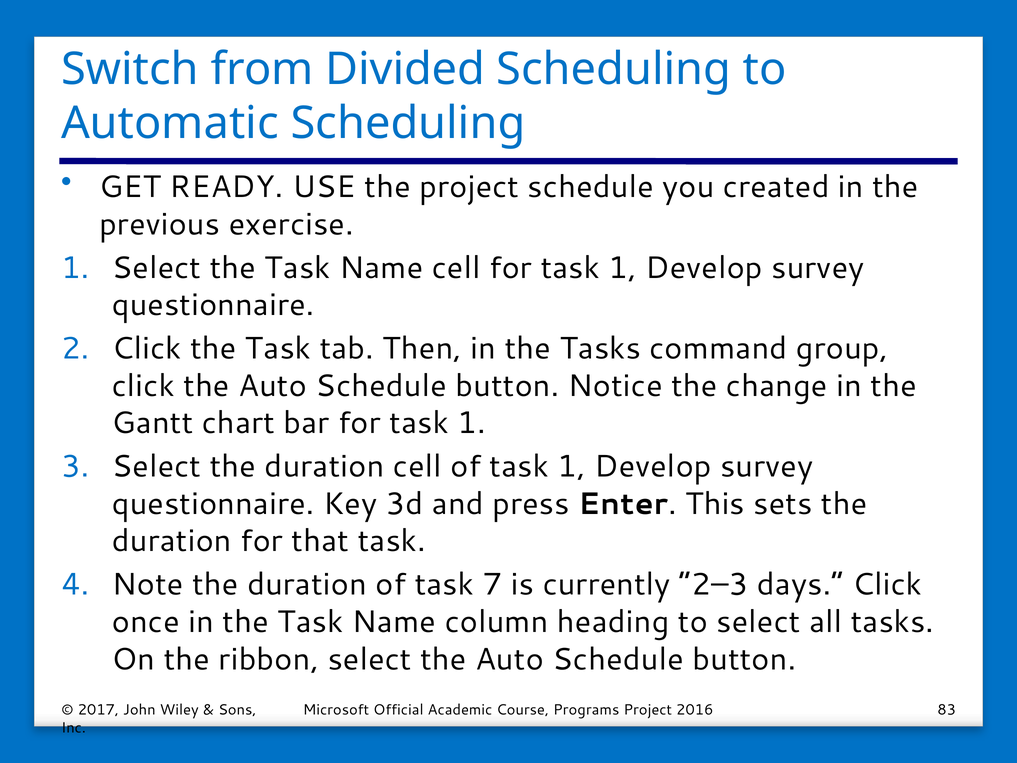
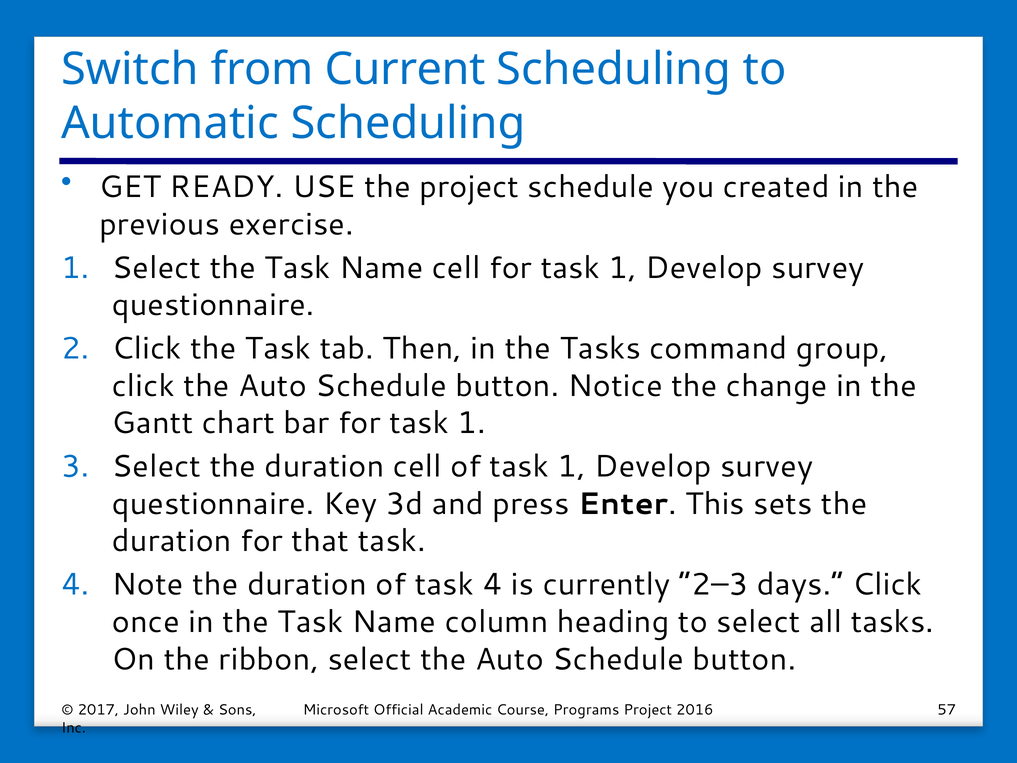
Divided: Divided -> Current
of task 7: 7 -> 4
83: 83 -> 57
